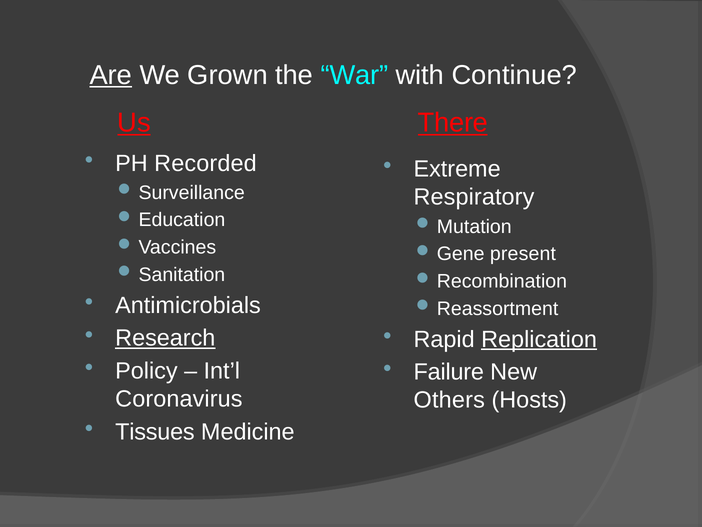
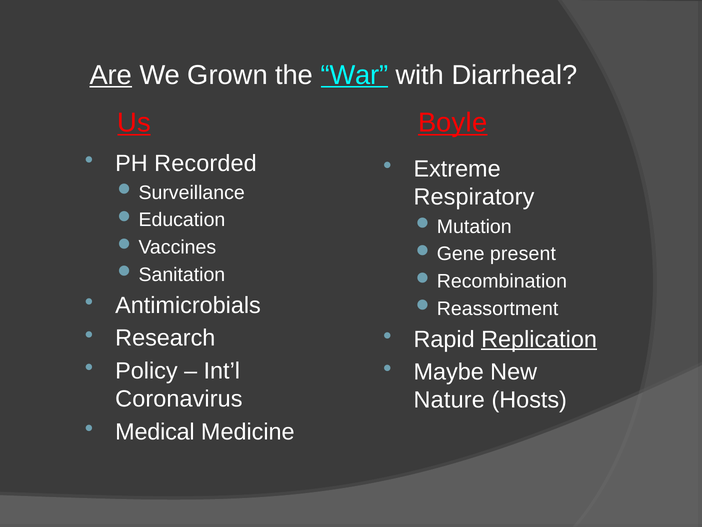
War underline: none -> present
Continue: Continue -> Diarrheal
There: There -> Boyle
Research underline: present -> none
Failure: Failure -> Maybe
Others: Others -> Nature
Tissues: Tissues -> Medical
